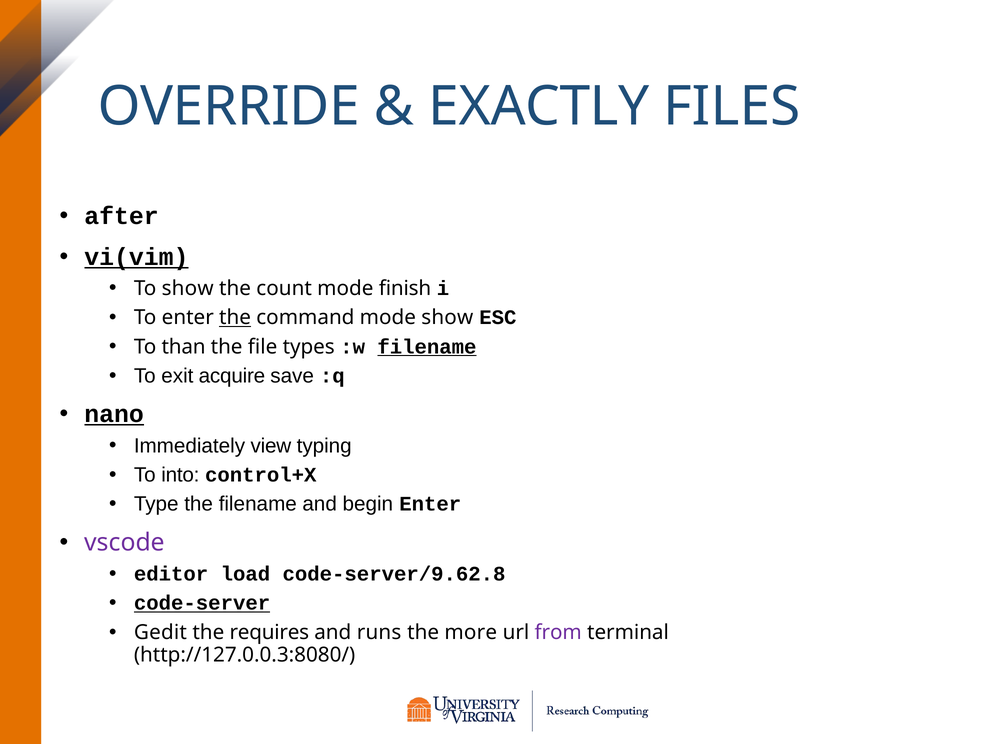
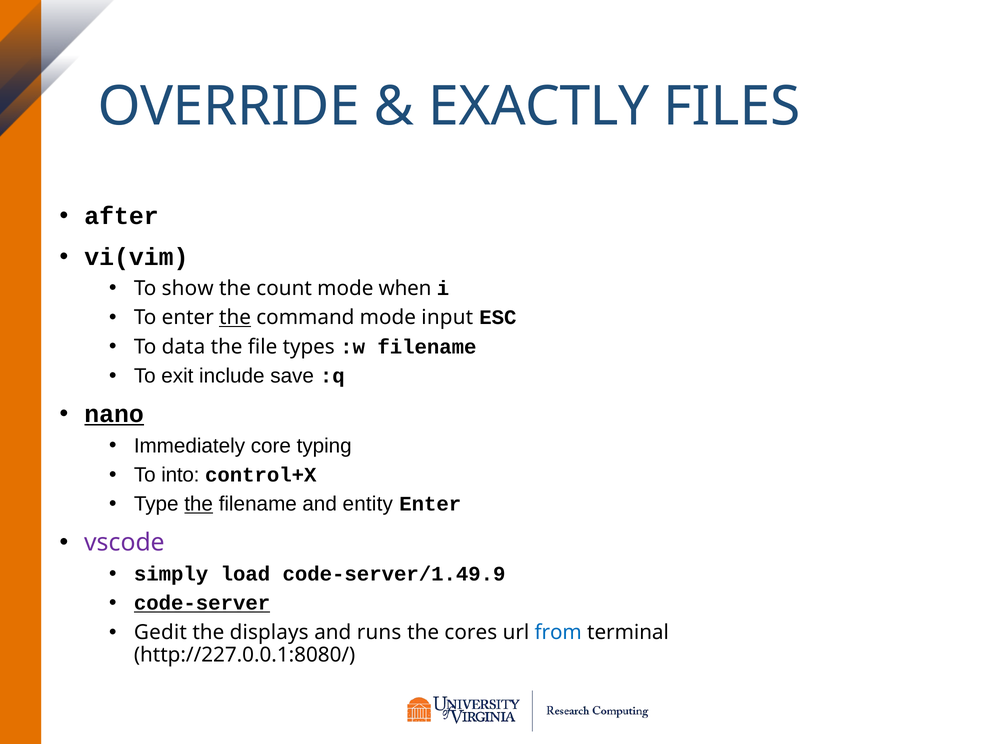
vi(vim underline: present -> none
finish: finish -> when
mode show: show -> input
than: than -> data
filename at (427, 347) underline: present -> none
acquire: acquire -> include
view: view -> core
the at (199, 504) underline: none -> present
begin: begin -> entity
editor: editor -> simply
code-server/9.62.8: code-server/9.62.8 -> code-server/1.49.9
requires: requires -> displays
more: more -> cores
from colour: purple -> blue
http://127.0.0.3:8080/: http://127.0.0.3:8080/ -> http://227.0.0.1:8080/
